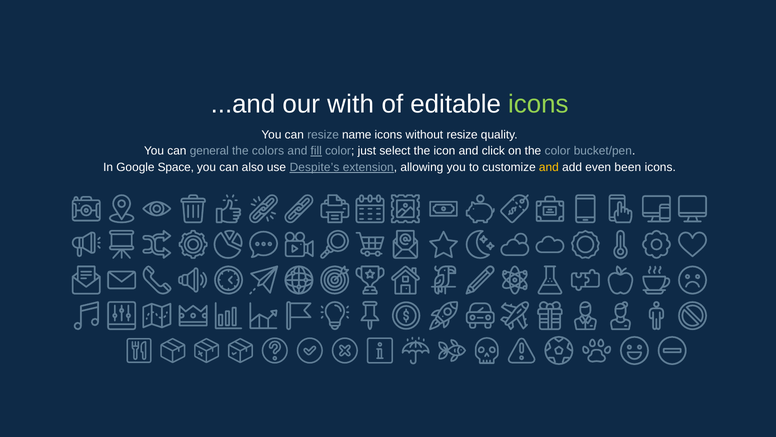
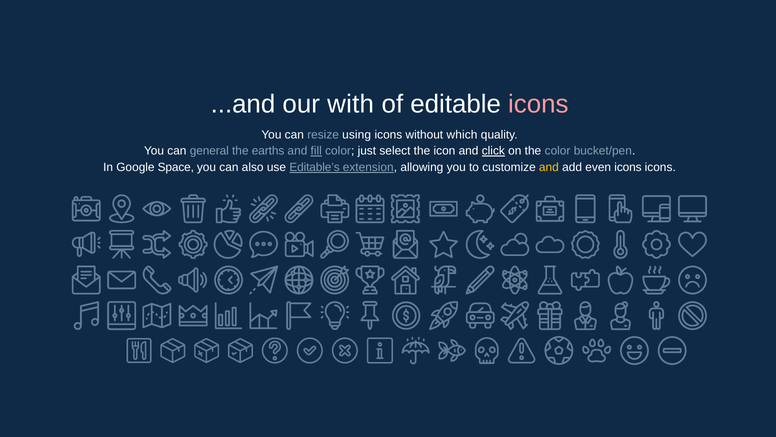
icons at (538, 104) colour: light green -> pink
name: name -> using
without resize: resize -> which
colors: colors -> earths
click underline: none -> present
Despite’s: Despite’s -> Editable’s
even been: been -> icons
